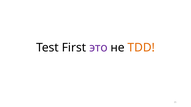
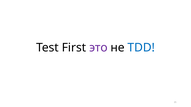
TDD colour: orange -> blue
